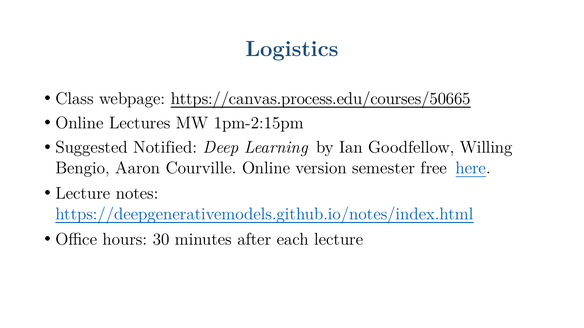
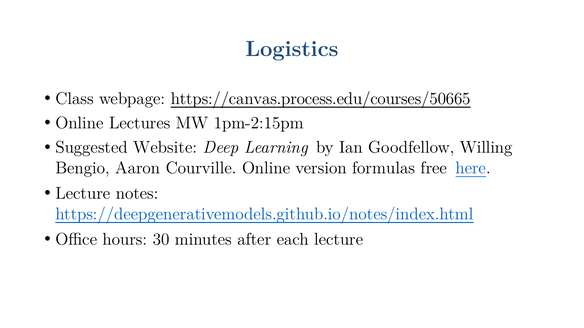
Notified: Notified -> Website
semester: semester -> formulas
